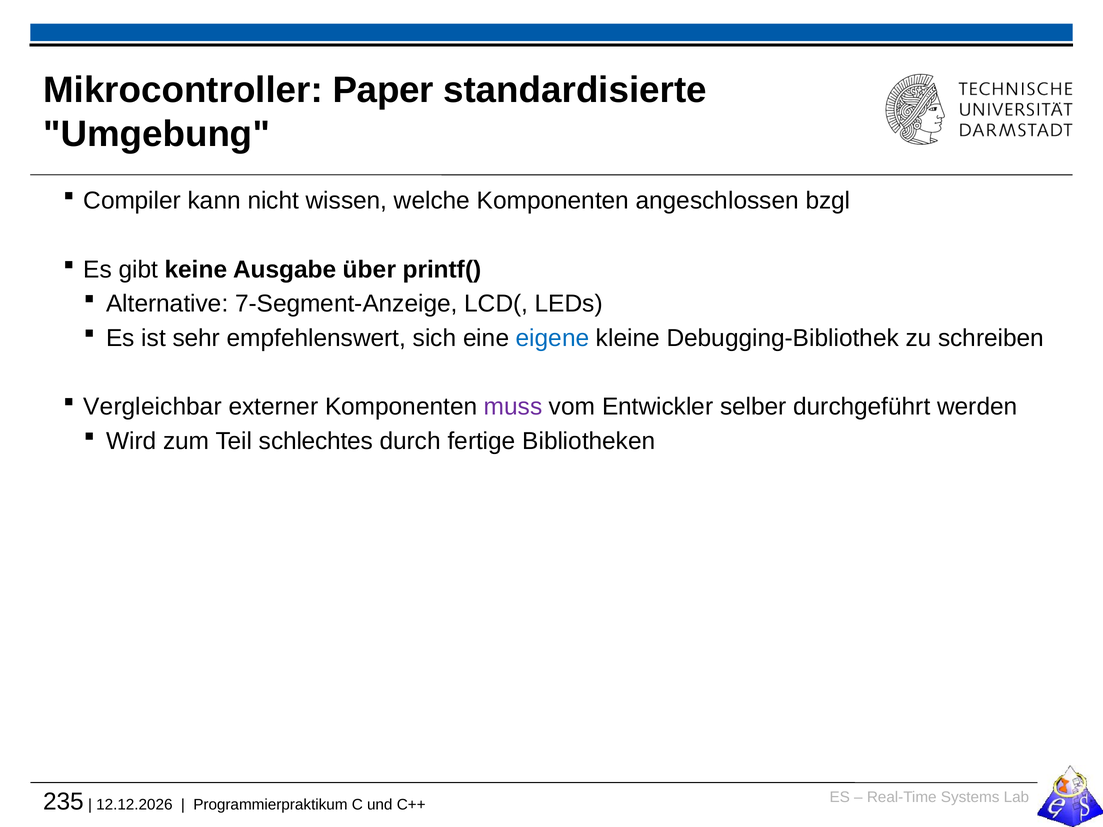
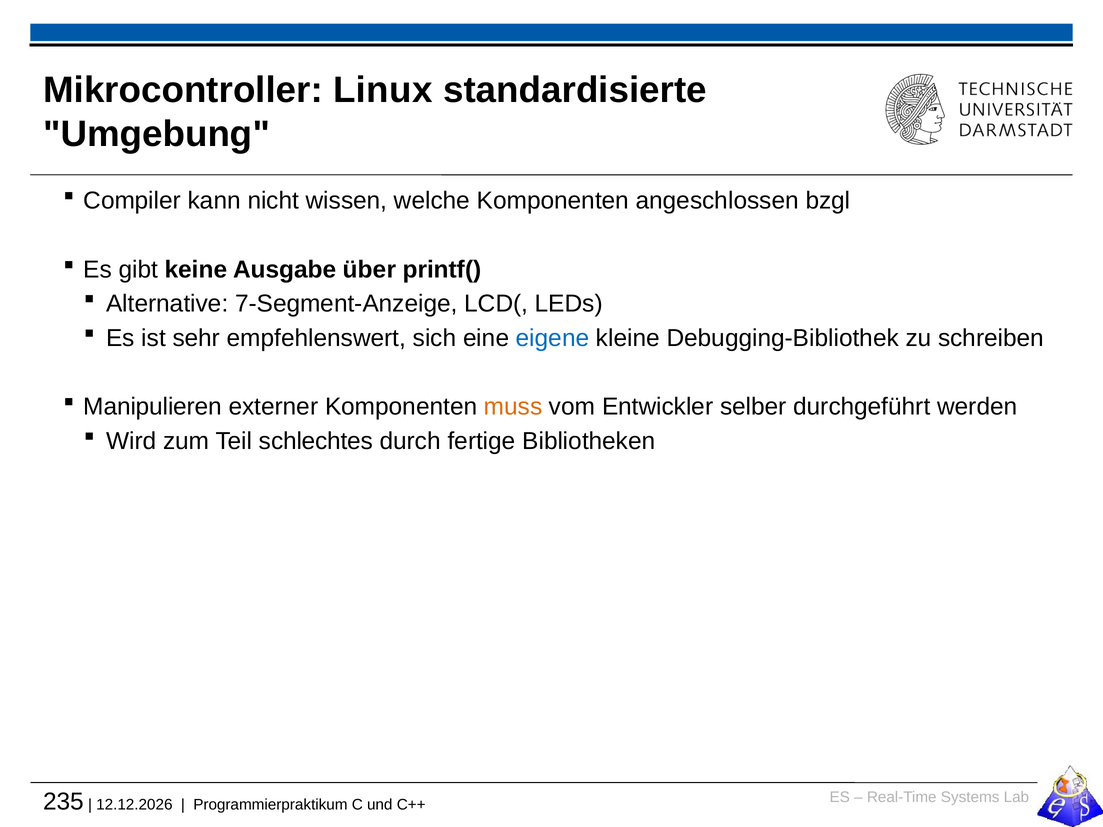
Paper: Paper -> Linux
Vergleichbar: Vergleichbar -> Manipulieren
muss colour: purple -> orange
